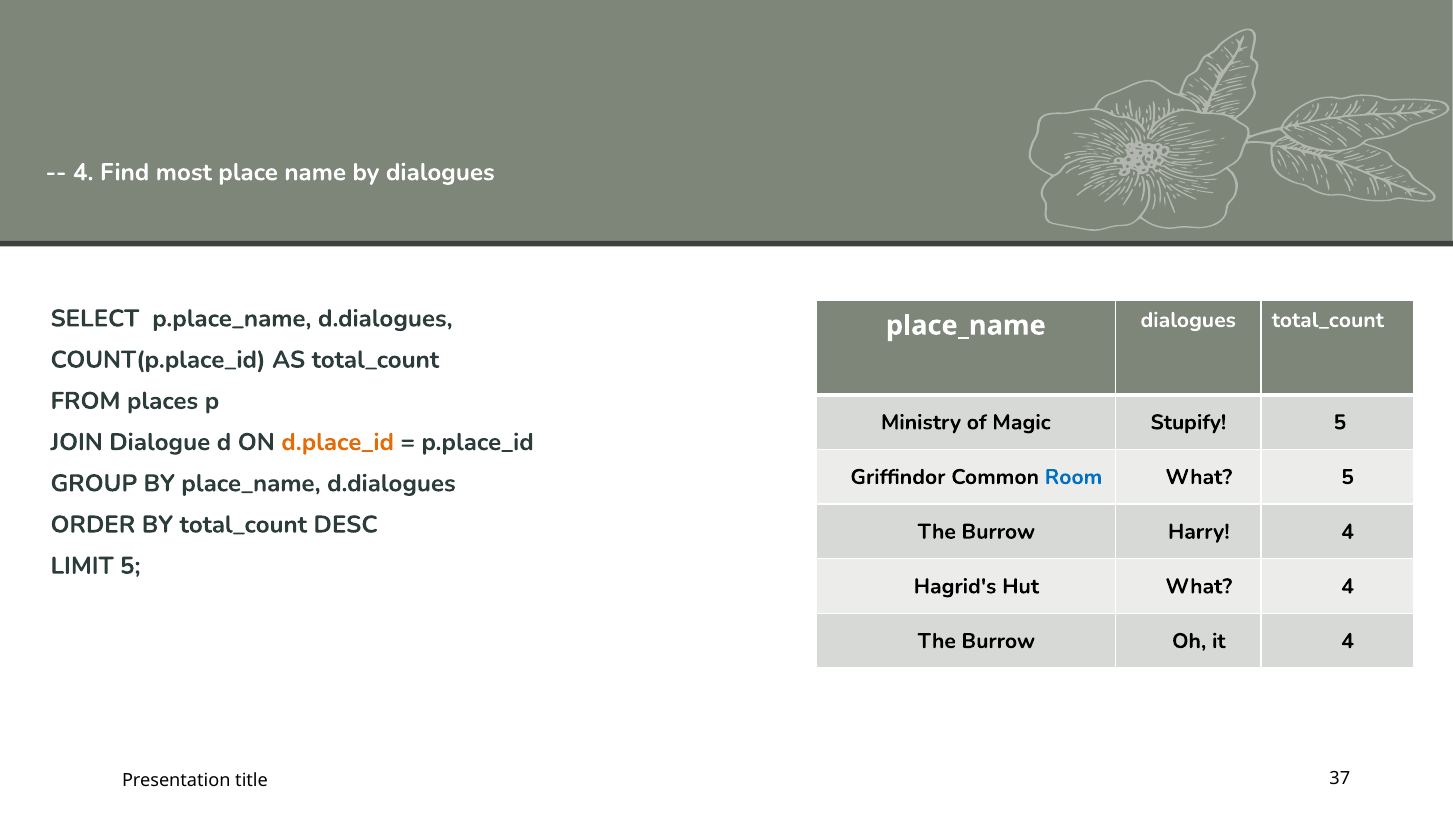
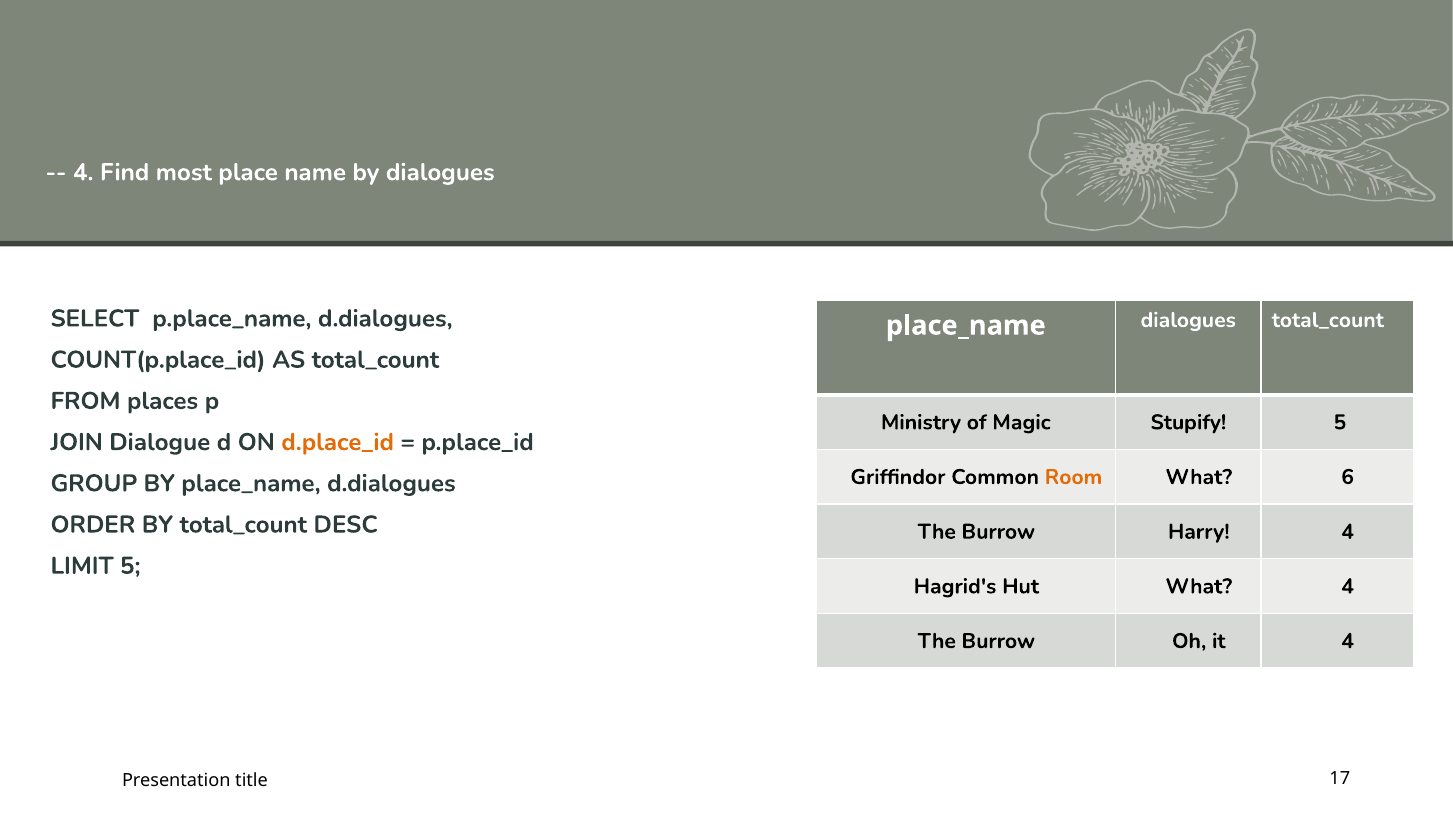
Room colour: blue -> orange
What 5: 5 -> 6
37: 37 -> 17
